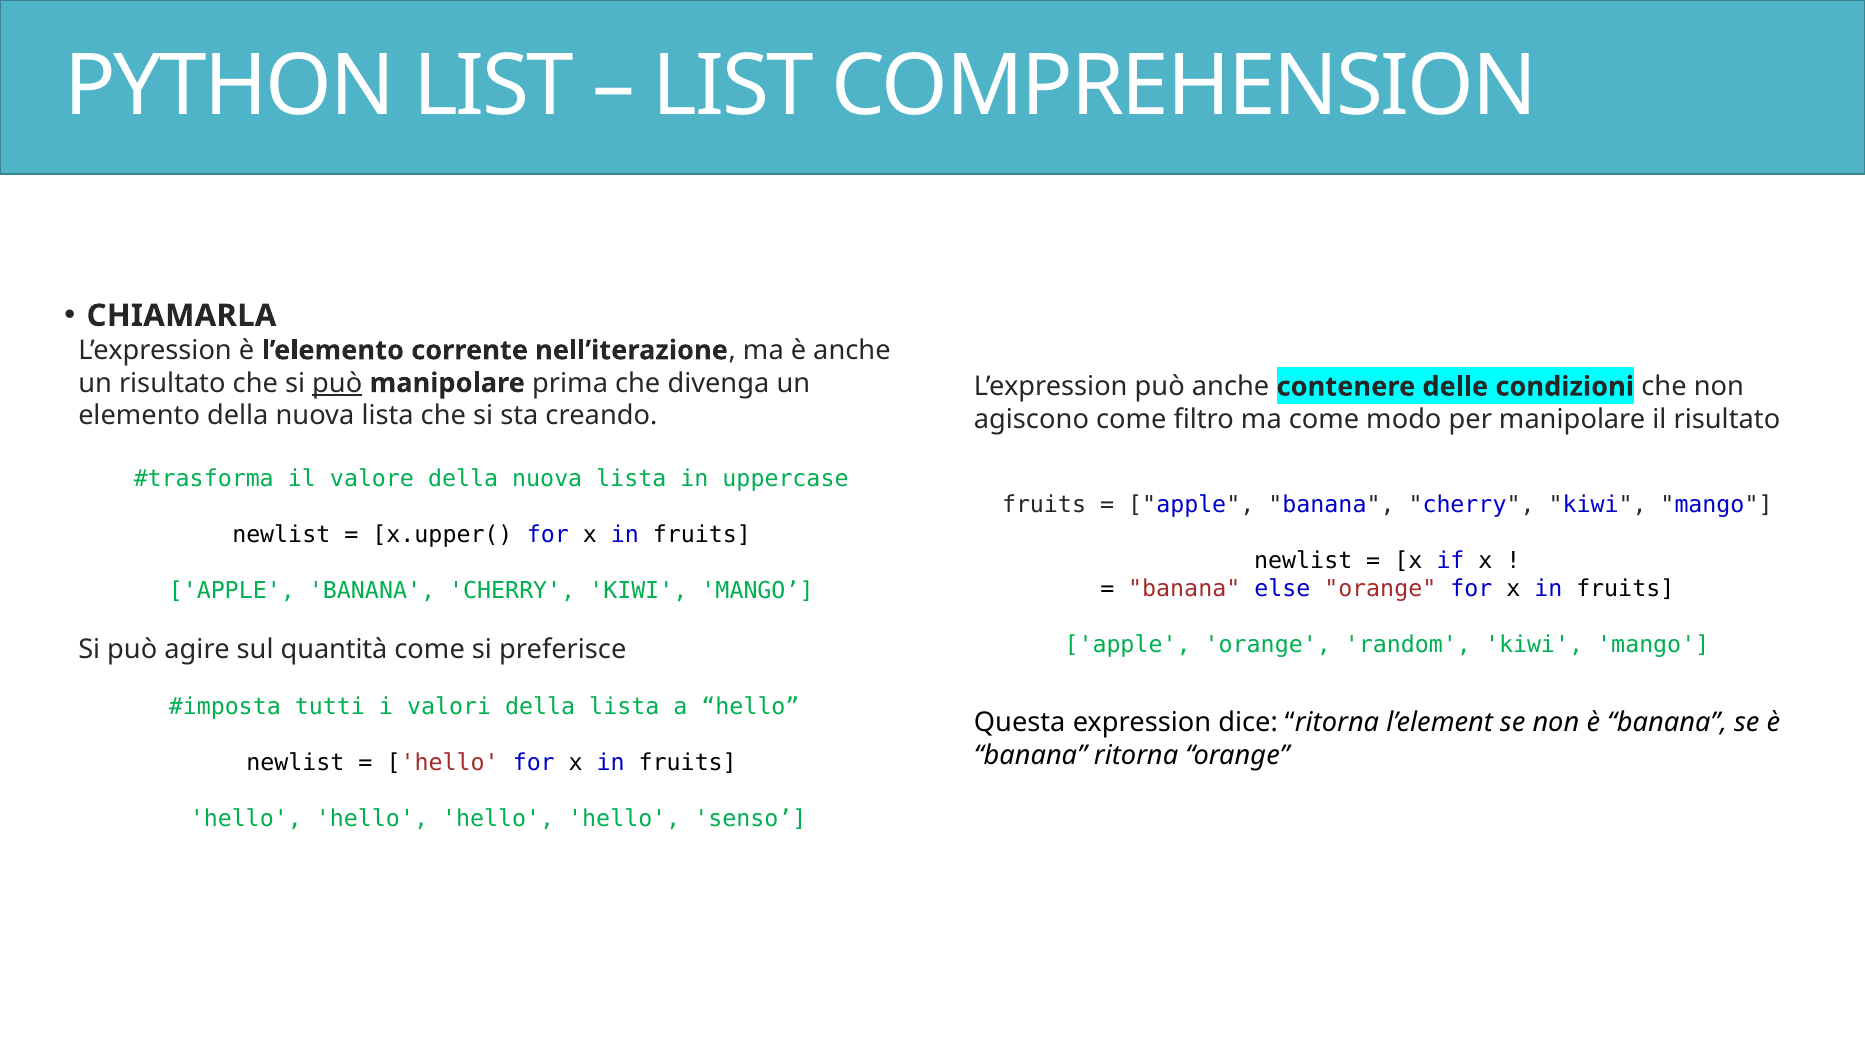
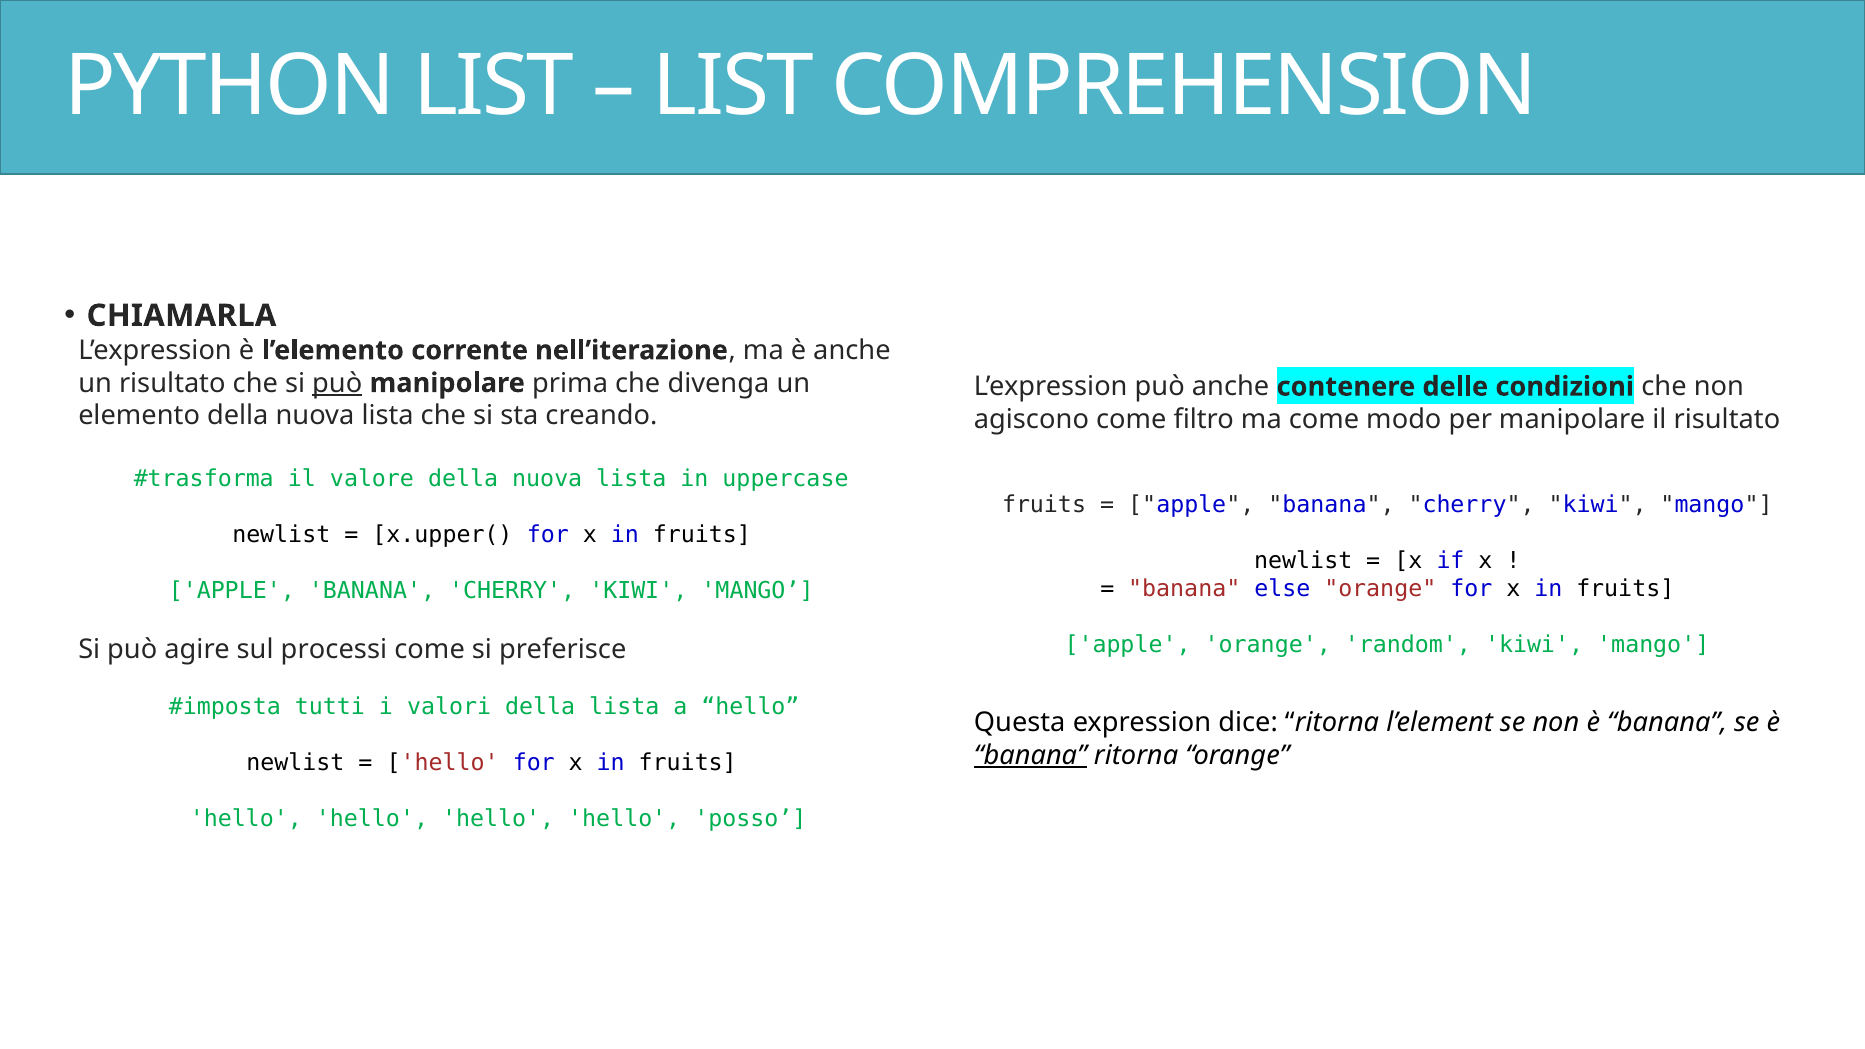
quantità: quantità -> processi
banana at (1030, 755) underline: none -> present
senso: senso -> posso
